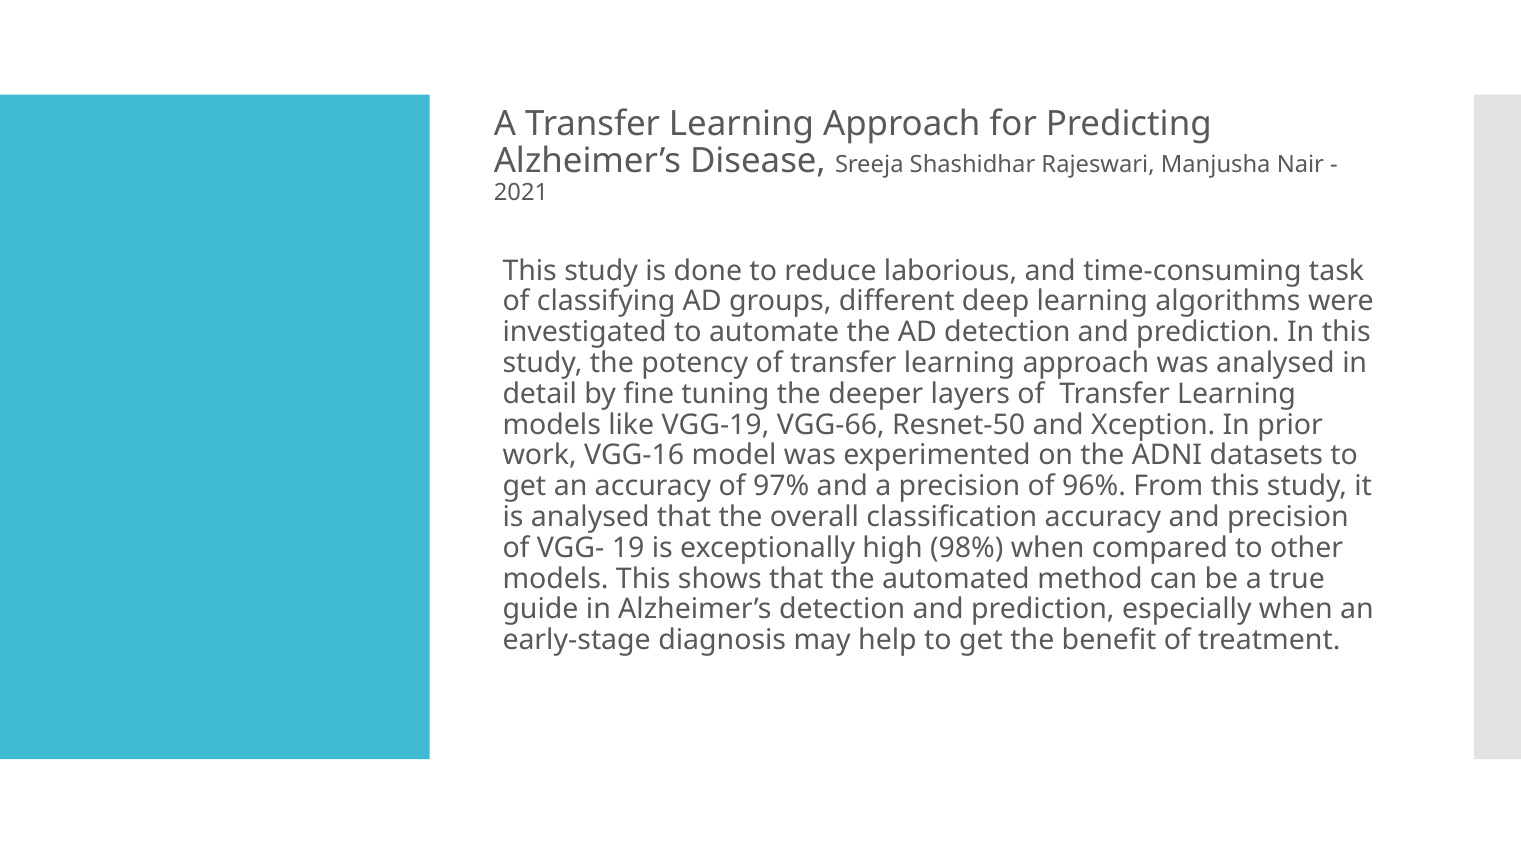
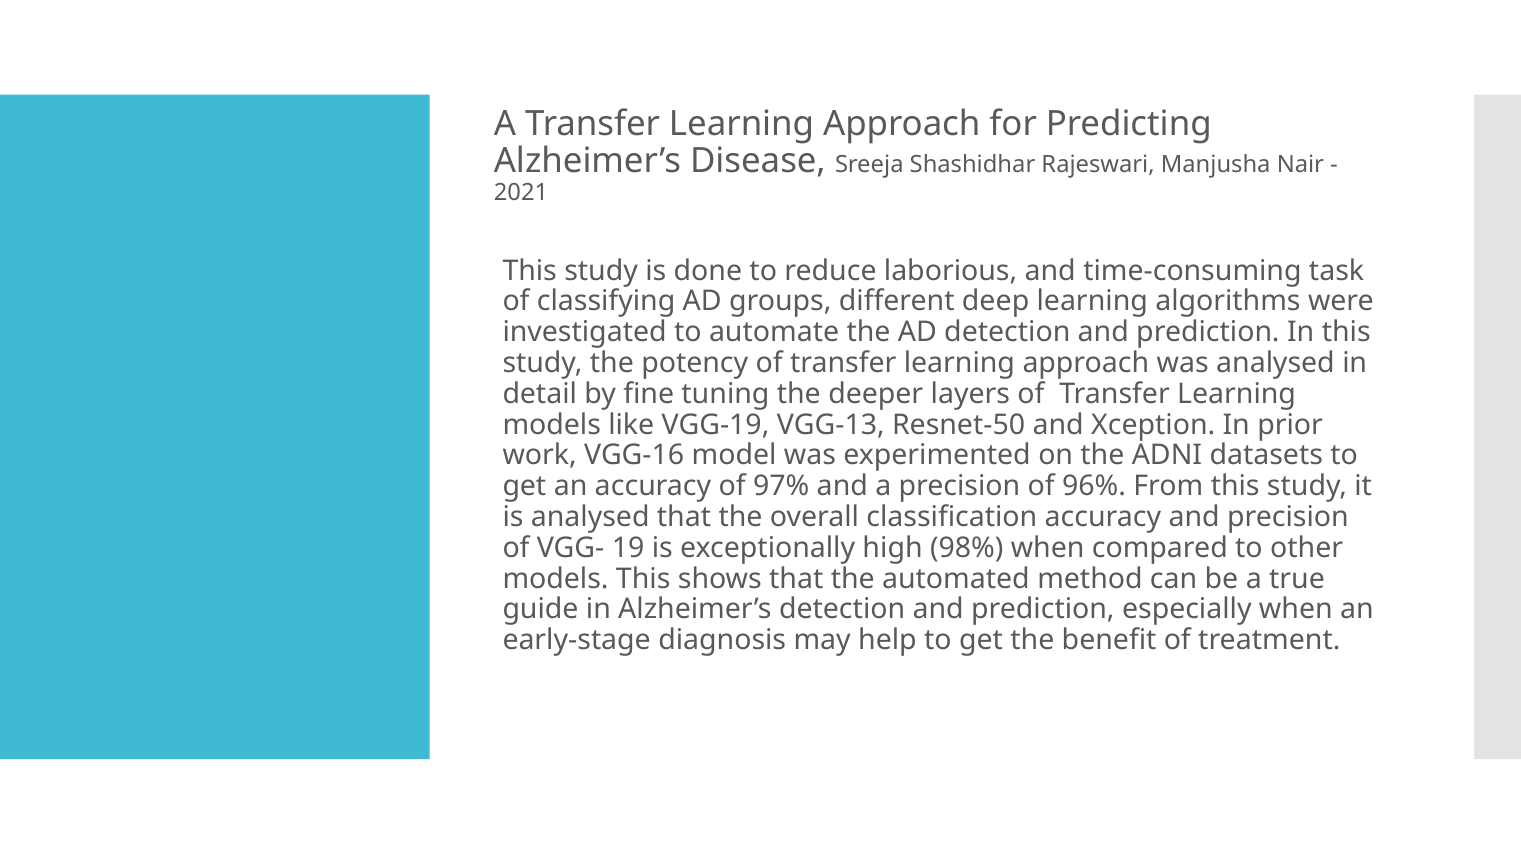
VGG-66: VGG-66 -> VGG-13
